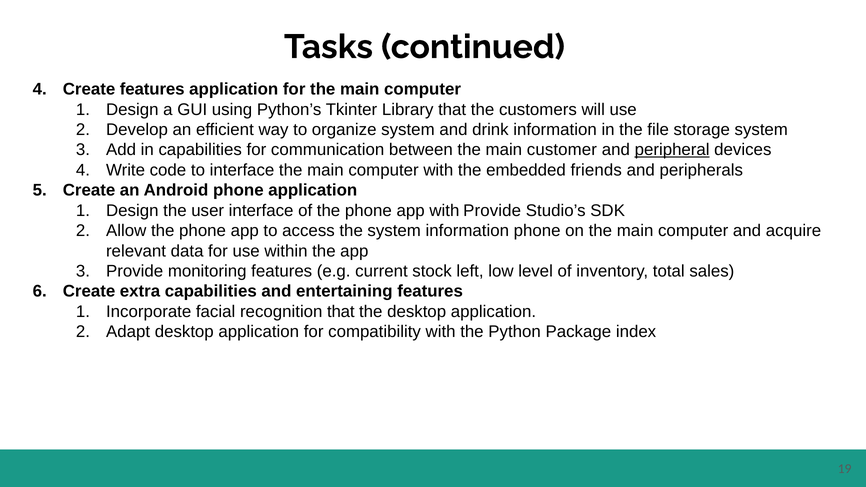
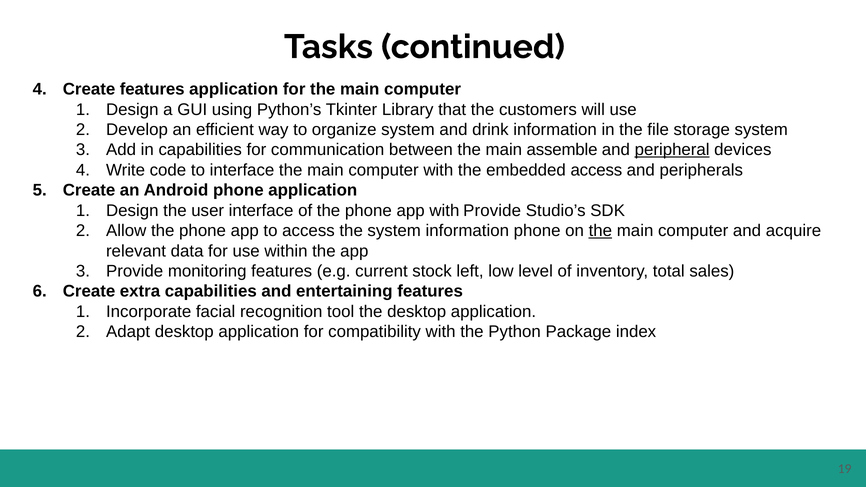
customer: customer -> assemble
embedded friends: friends -> access
the at (600, 231) underline: none -> present
recognition that: that -> tool
